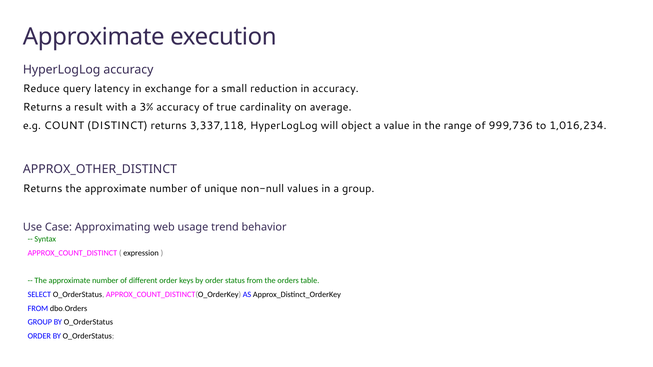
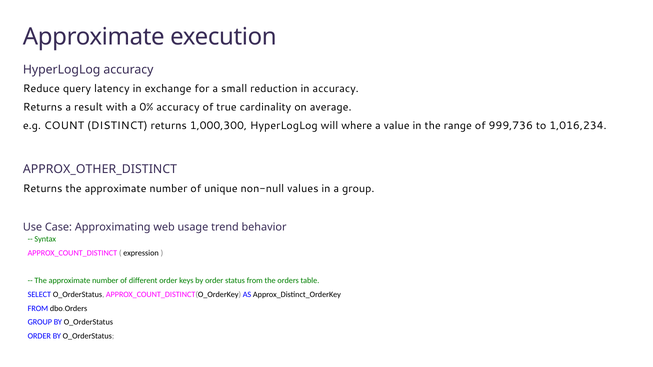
3%: 3% -> 0%
3,337,118: 3,337,118 -> 1,000,300
object: object -> where
